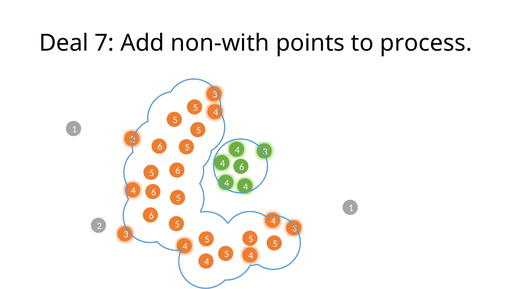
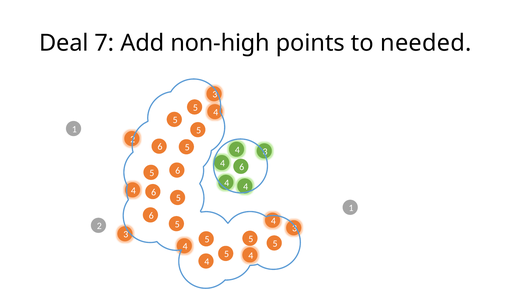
non-with: non-with -> non-high
process: process -> needed
